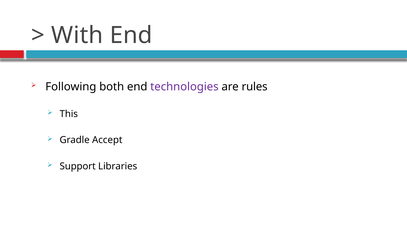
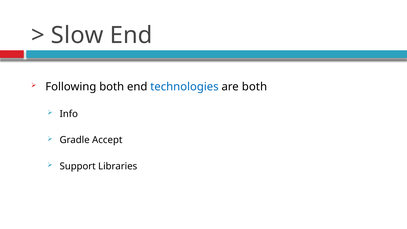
With: With -> Slow
technologies colour: purple -> blue
are rules: rules -> both
This: This -> Info
